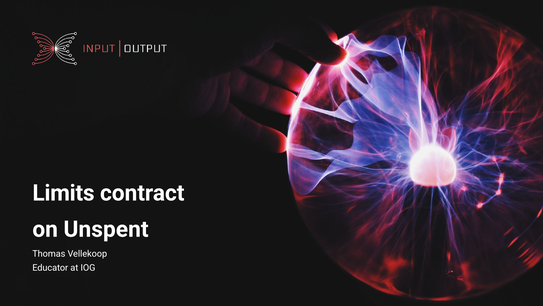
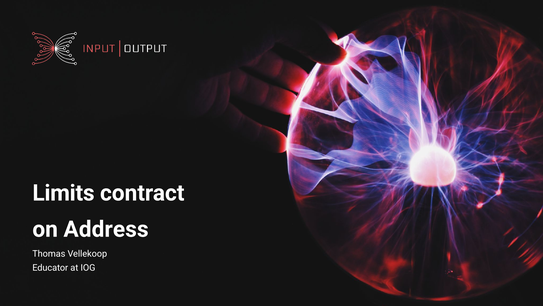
Unspent: Unspent -> Address
